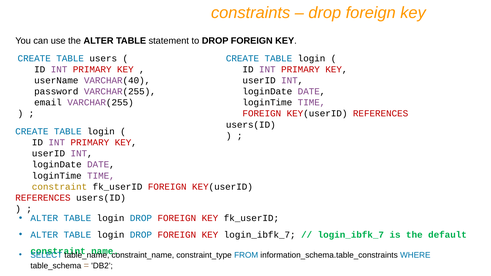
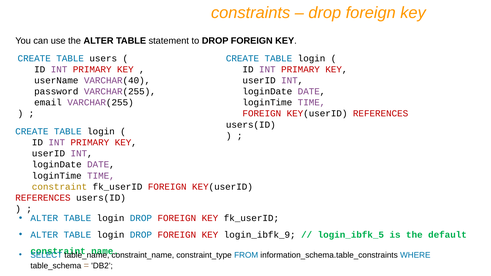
KEY login_ibfk_7: login_ibfk_7 -> login_ibfk_9
login_ibfk_7 at (351, 235): login_ibfk_7 -> login_ibfk_5
